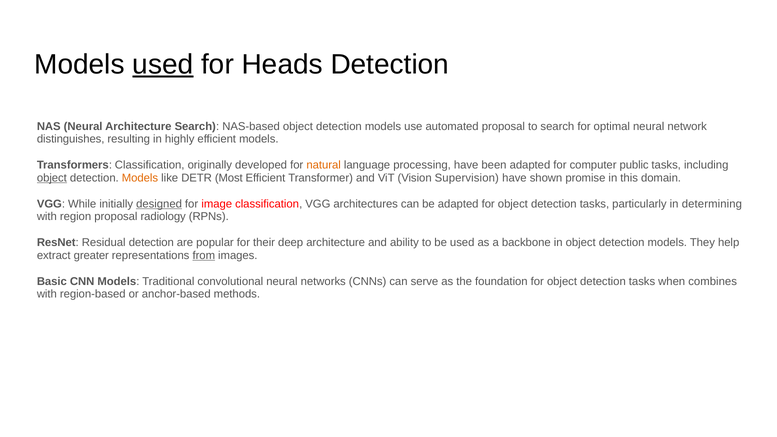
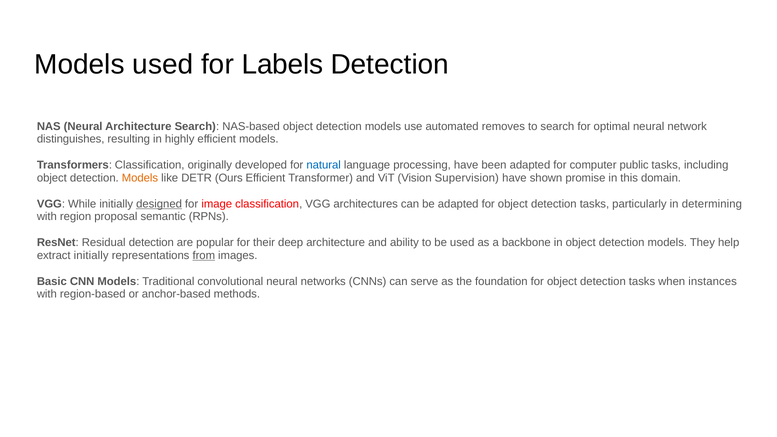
used at (163, 64) underline: present -> none
Heads: Heads -> Labels
automated proposal: proposal -> removes
natural colour: orange -> blue
object at (52, 178) underline: present -> none
Most: Most -> Ours
radiology: radiology -> semantic
extract greater: greater -> initially
combines: combines -> instances
